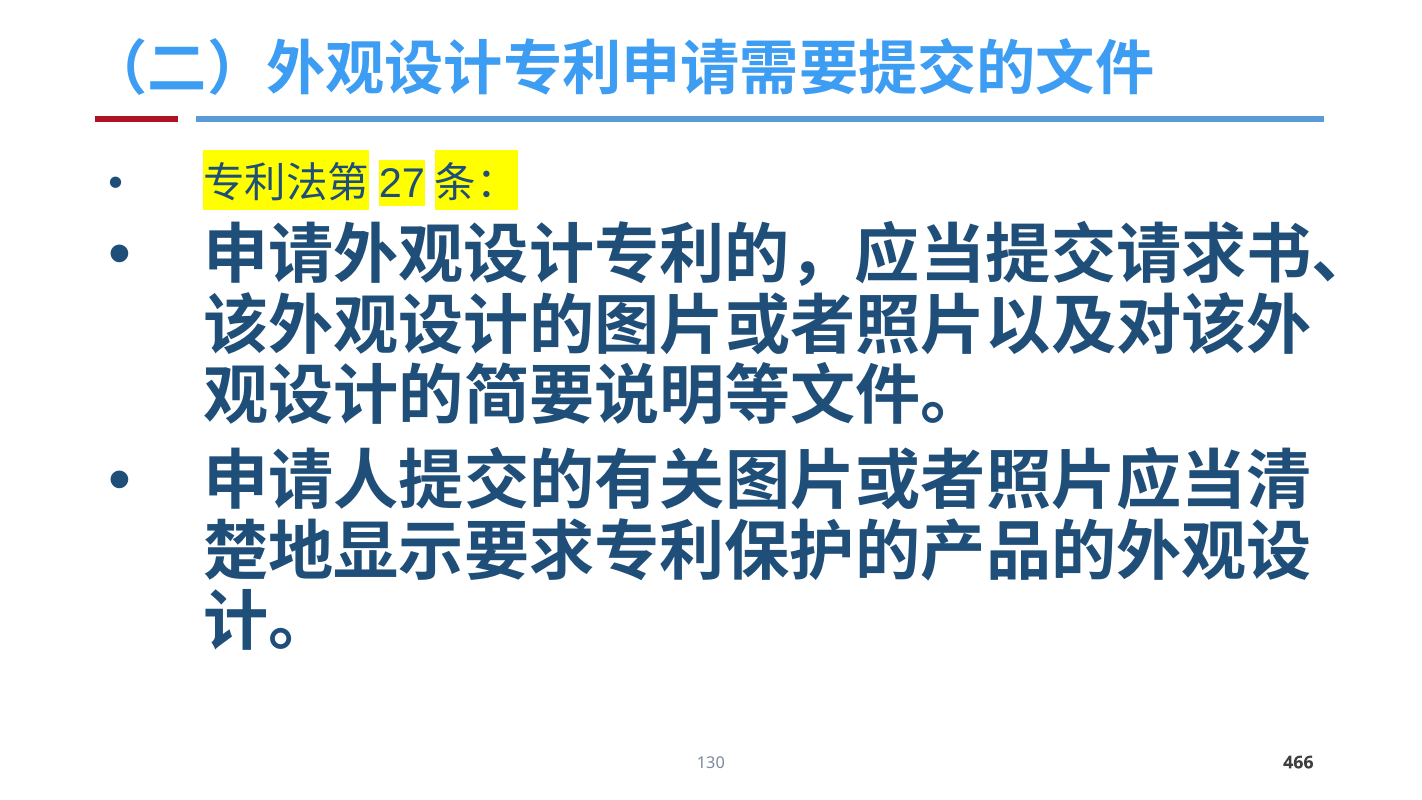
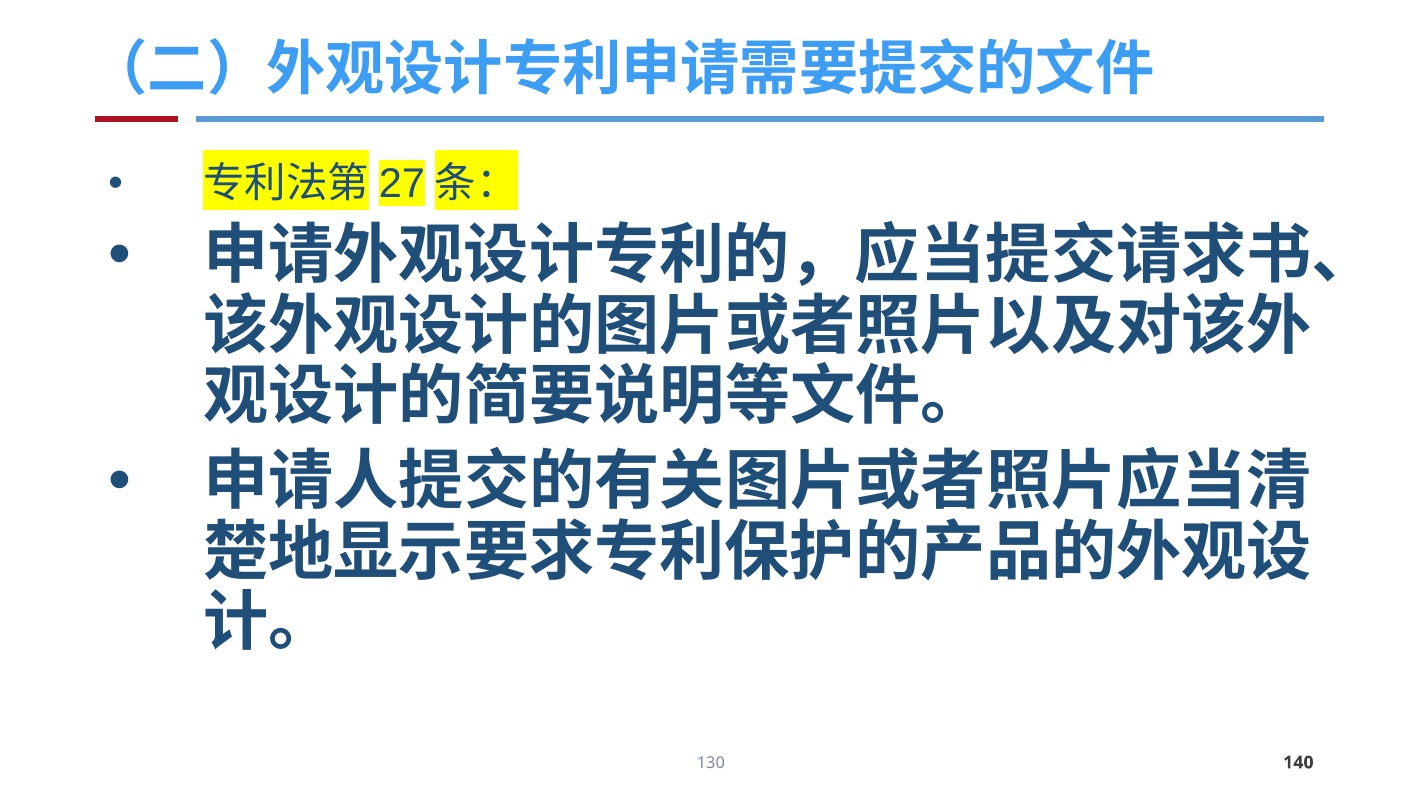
466: 466 -> 140
